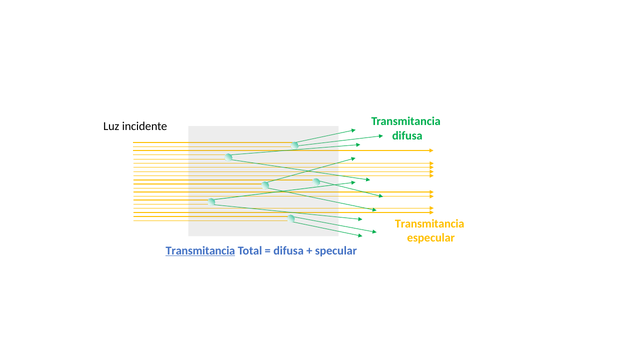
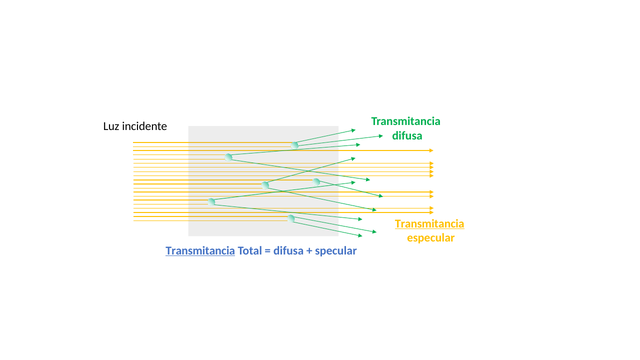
Transmitancia at (430, 224) underline: none -> present
